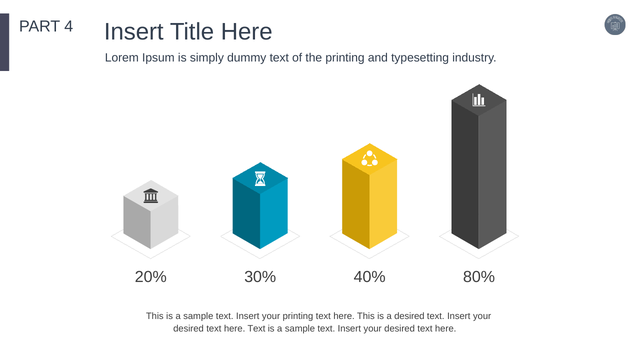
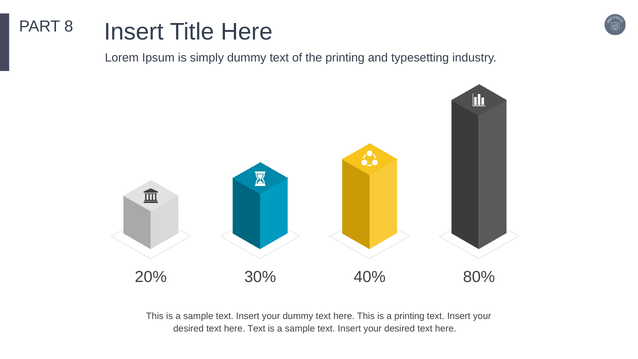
4: 4 -> 8
your printing: printing -> dummy
a desired: desired -> printing
